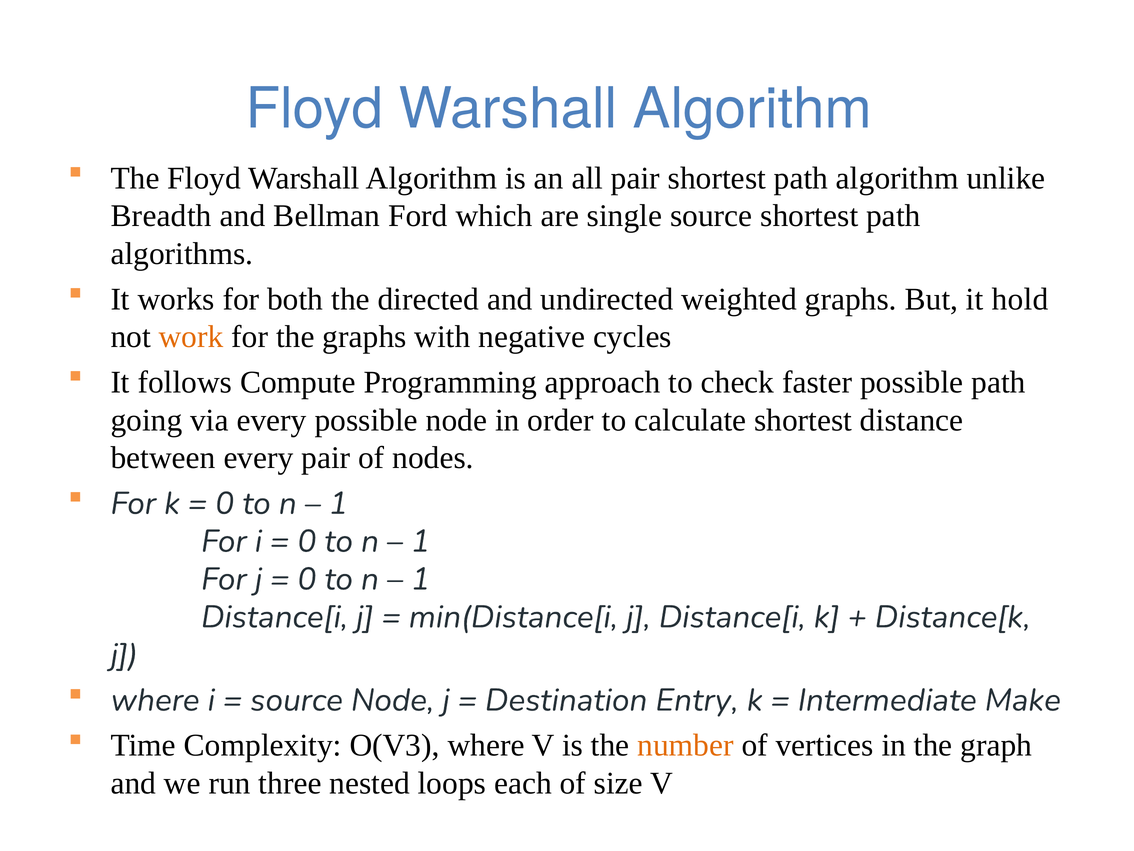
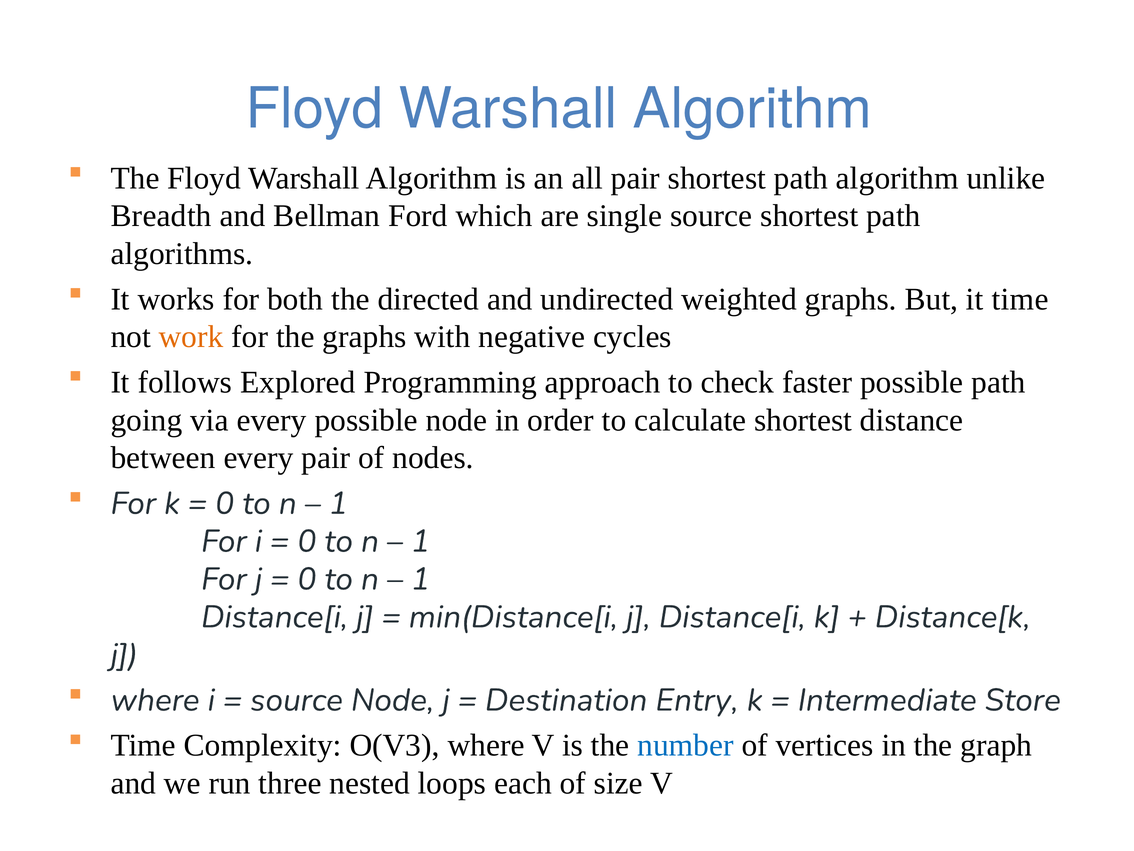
it hold: hold -> time
Compute: Compute -> Explored
Make: Make -> Store
number colour: orange -> blue
